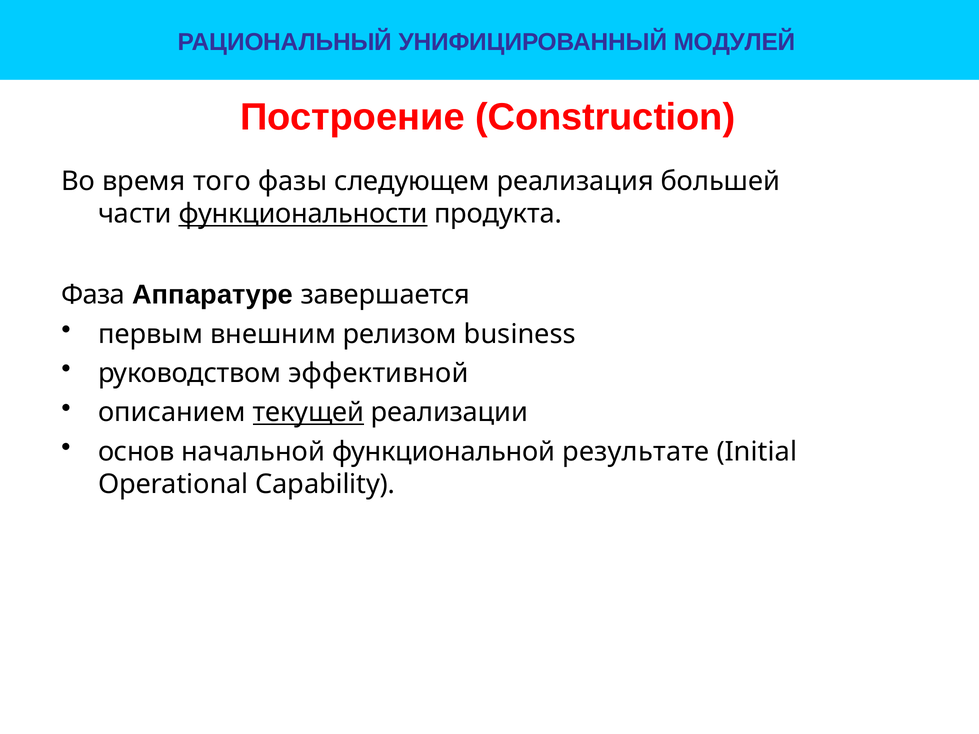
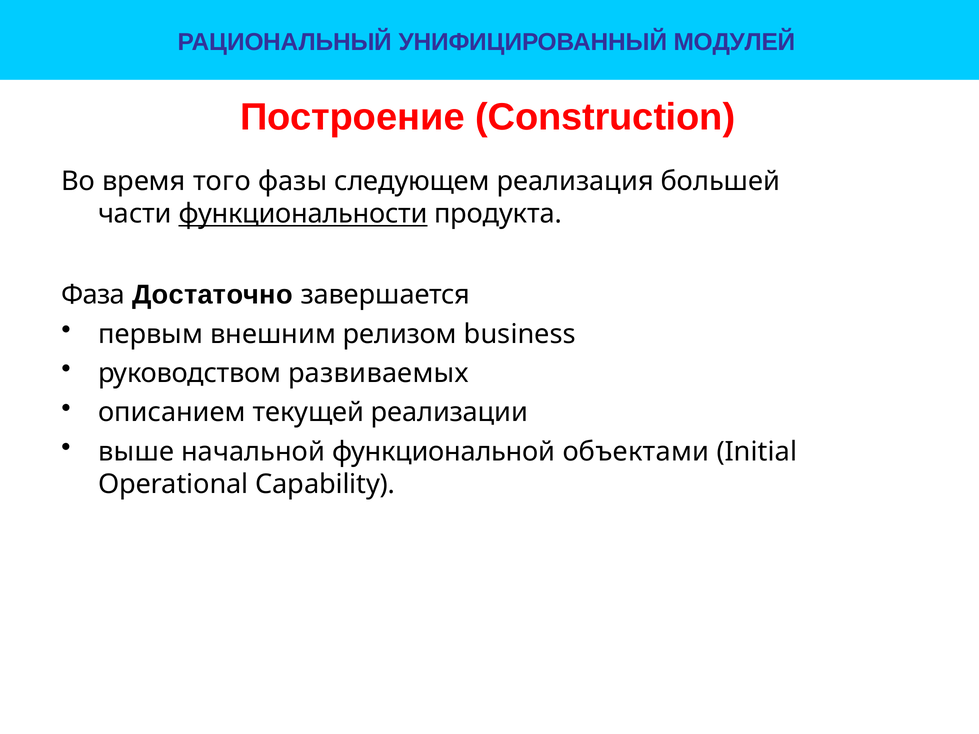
Аппаратуре: Аппаратуре -> Достаточно
эффективной: эффективной -> развиваемых
текущей underline: present -> none
основ: основ -> выше
результате: результате -> объектами
